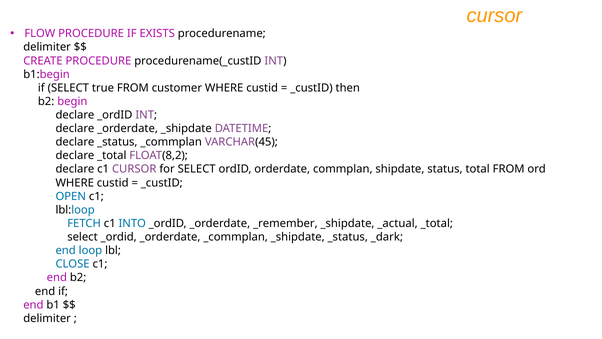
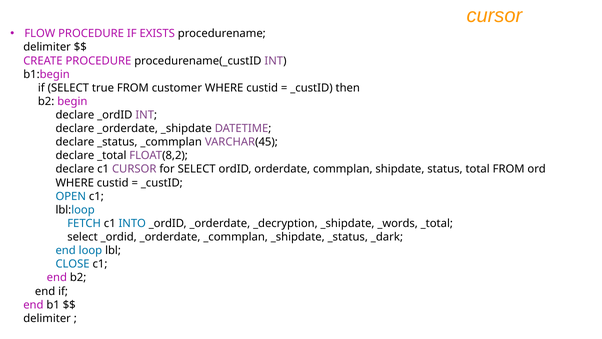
_remember: _remember -> _decryption
_actual: _actual -> _words
